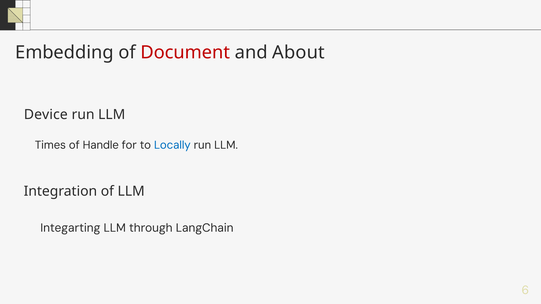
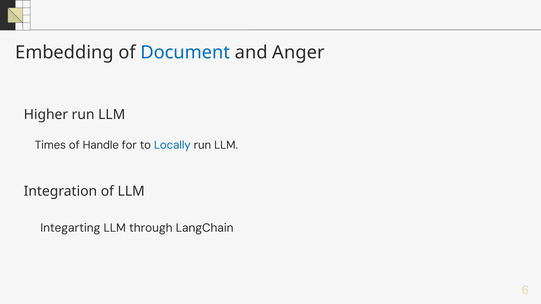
Document colour: red -> blue
About: About -> Anger
Device: Device -> Higher
